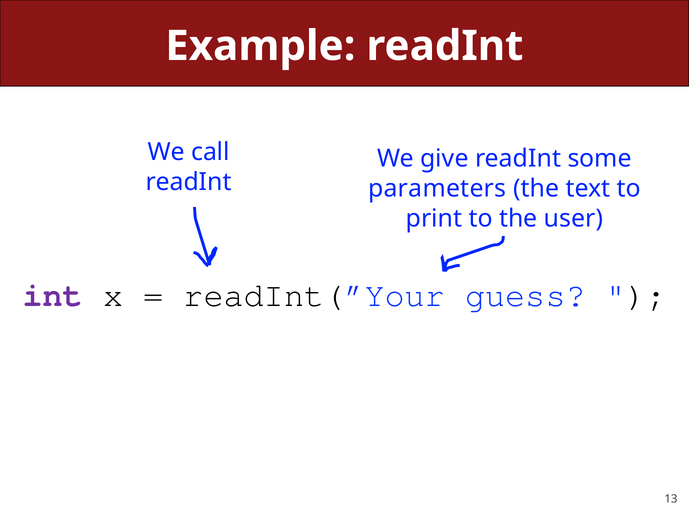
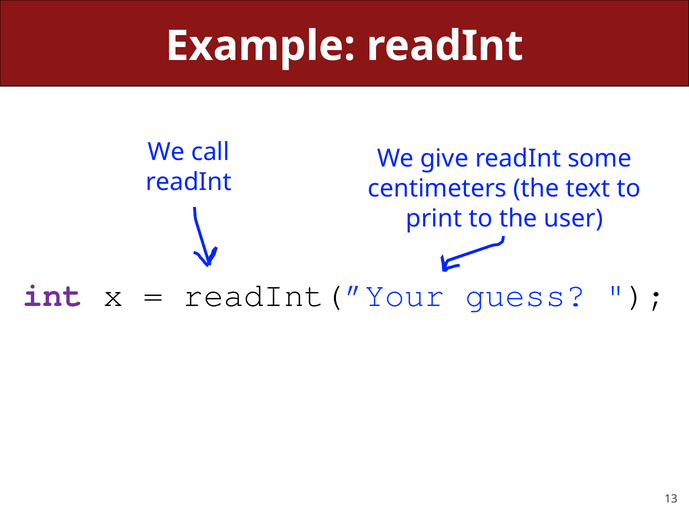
parameters: parameters -> centimeters
